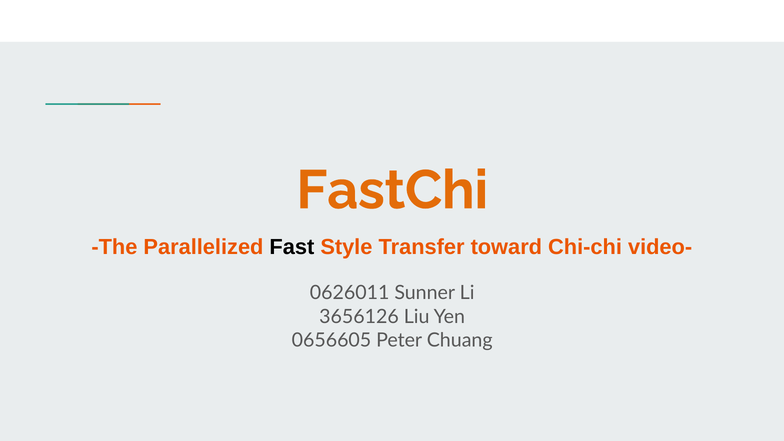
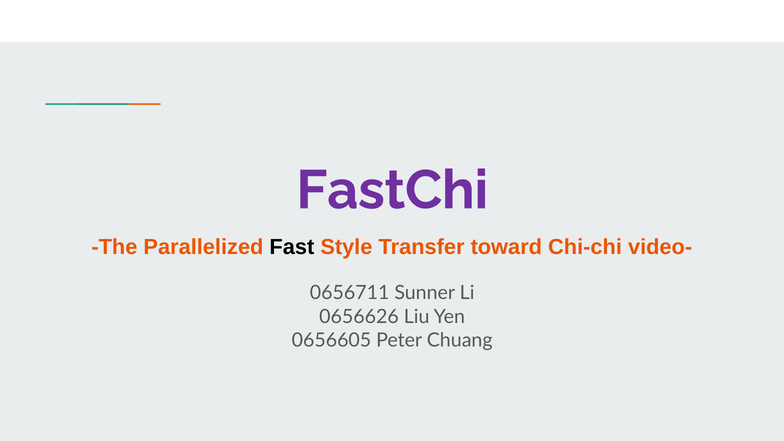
FastChi colour: orange -> purple
0626011: 0626011 -> 0656711
3656126: 3656126 -> 0656626
